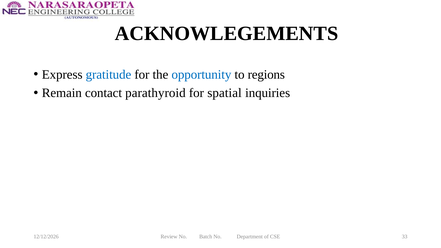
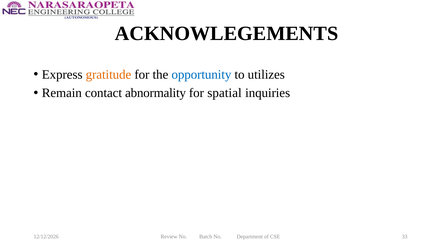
gratitude colour: blue -> orange
regions: regions -> utilizes
parathyroid: parathyroid -> abnormality
